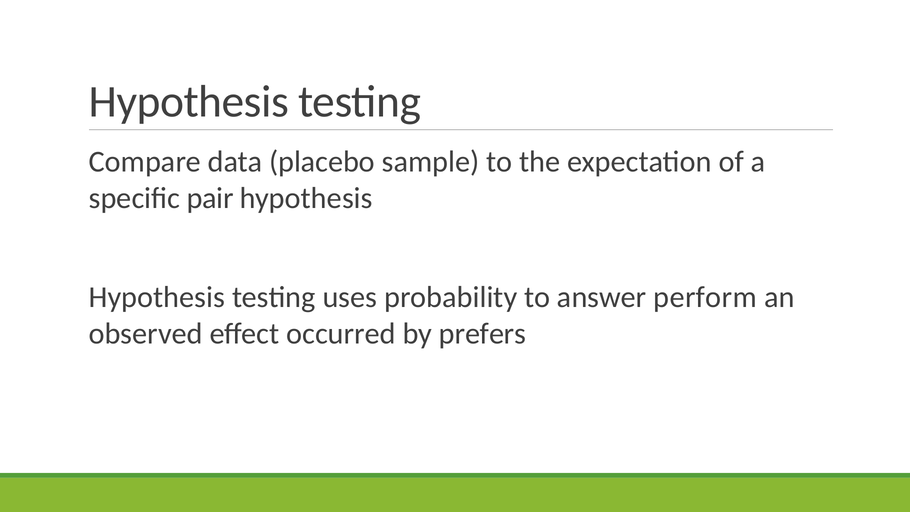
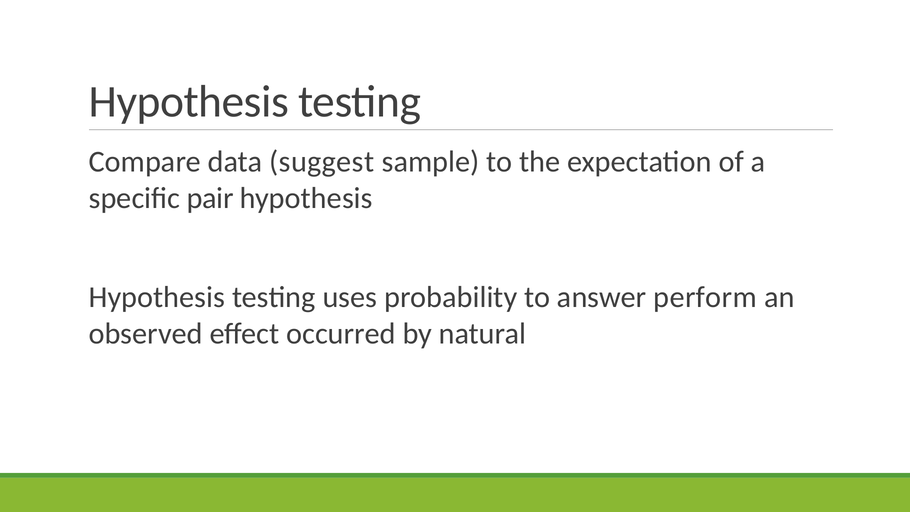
placebo: placebo -> suggest
prefers: prefers -> natural
